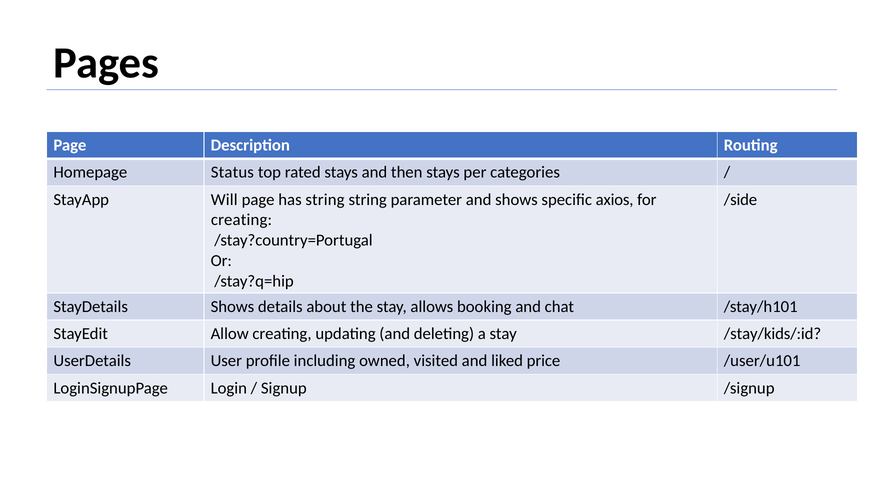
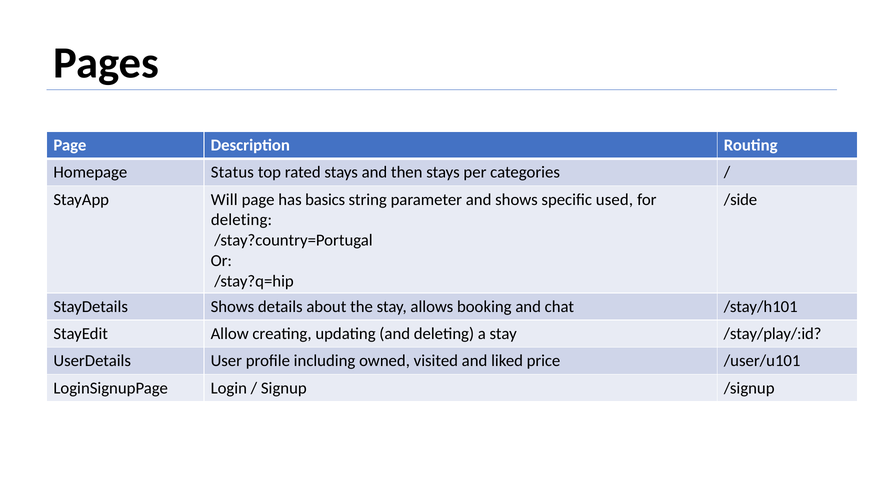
has string: string -> basics
axios: axios -> used
creating at (241, 220): creating -> deleting
/stay/kids/:id: /stay/kids/:id -> /stay/play/:id
